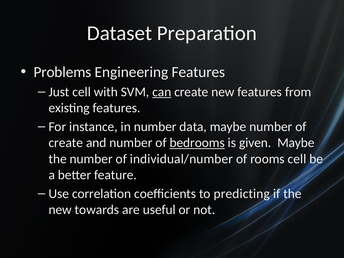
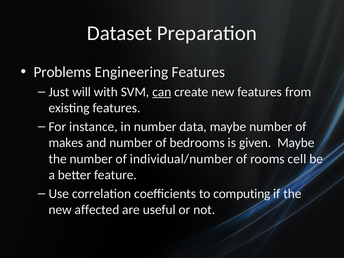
Just cell: cell -> will
create at (66, 143): create -> makes
bedrooms underline: present -> none
predicting: predicting -> computing
towards: towards -> affected
